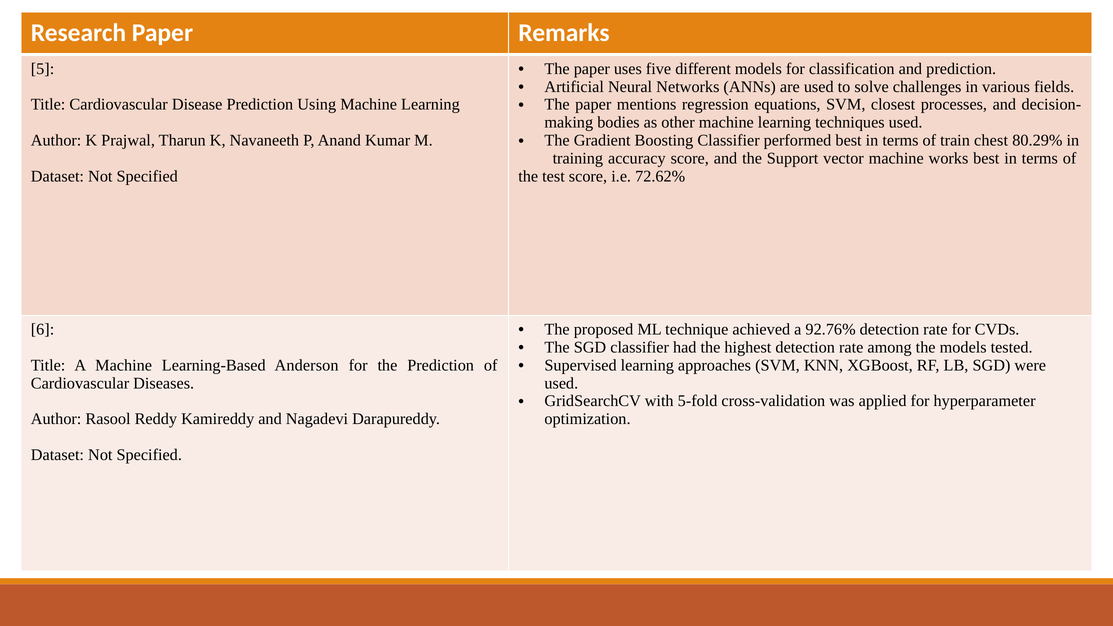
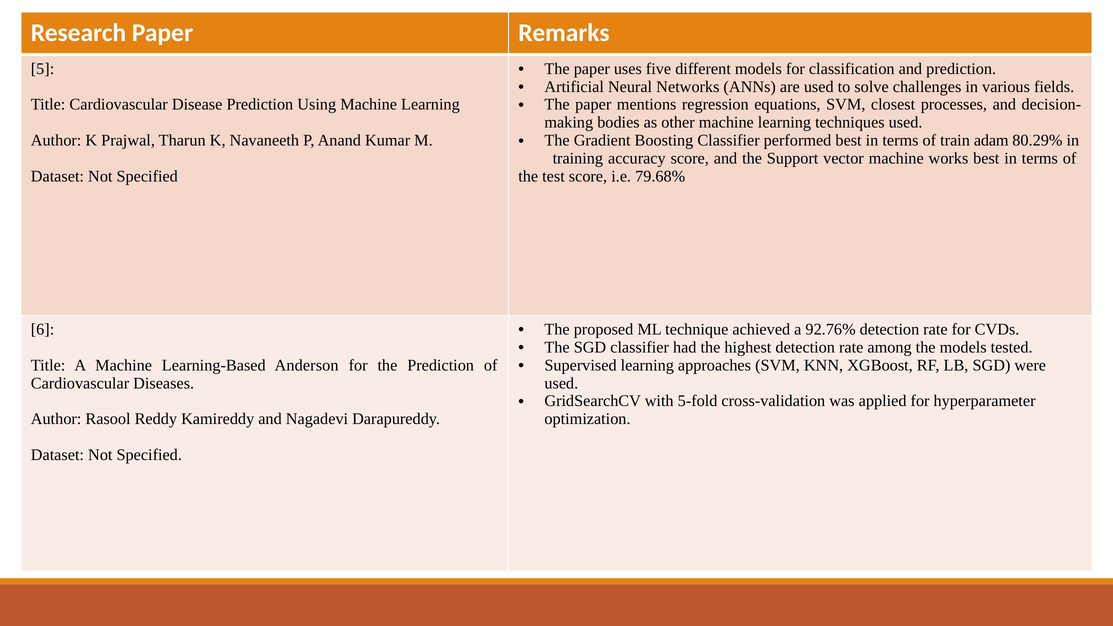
chest: chest -> adam
72.62%: 72.62% -> 79.68%
